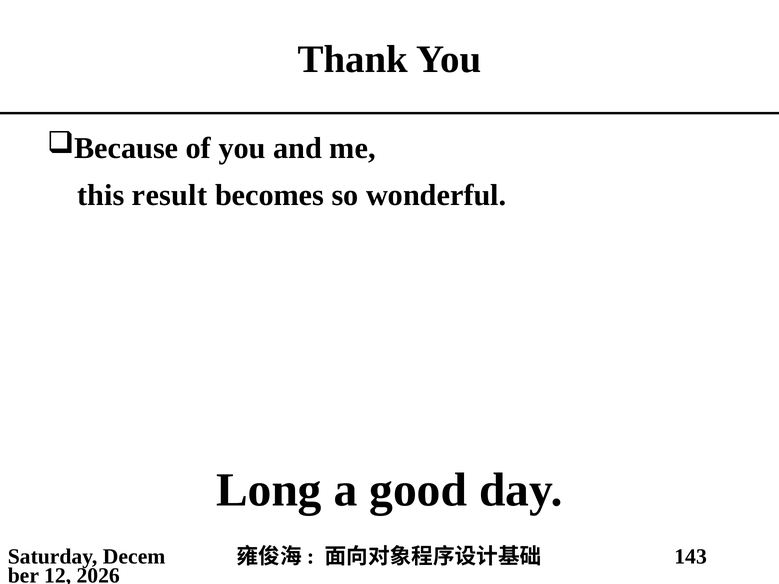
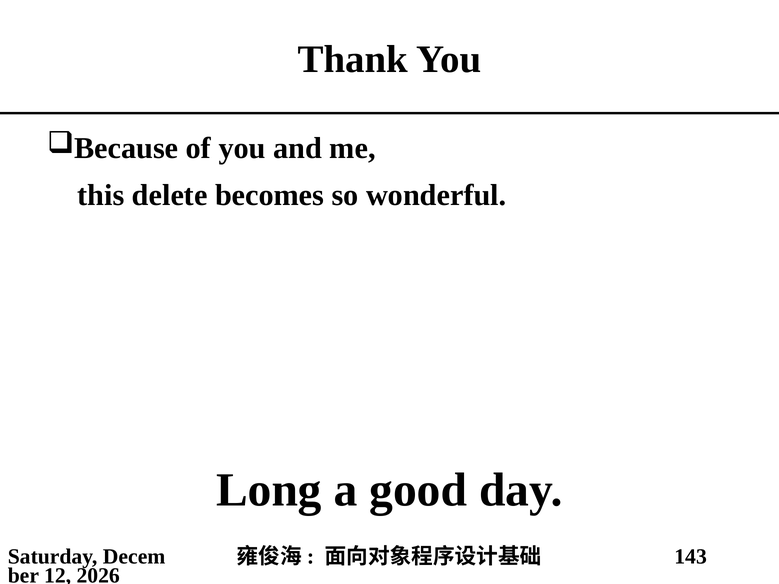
result: result -> delete
